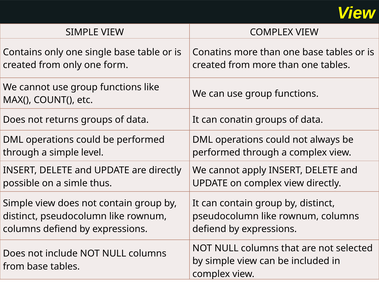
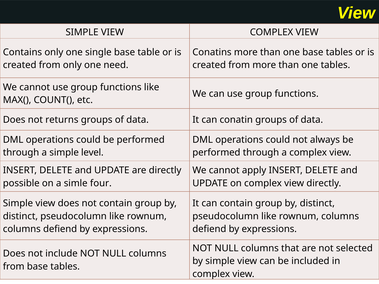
form: form -> need
thus: thus -> four
